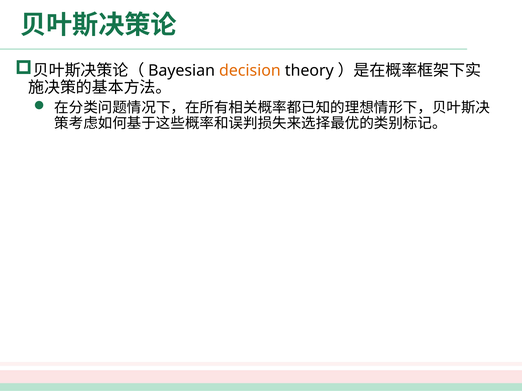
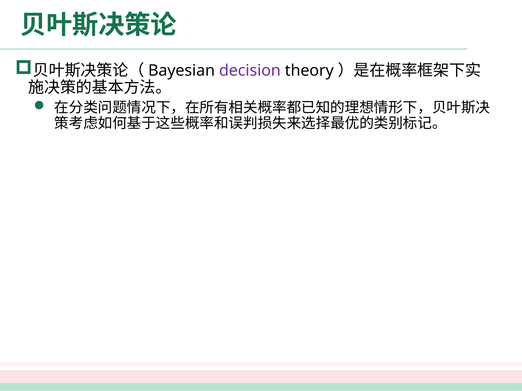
decision colour: orange -> purple
